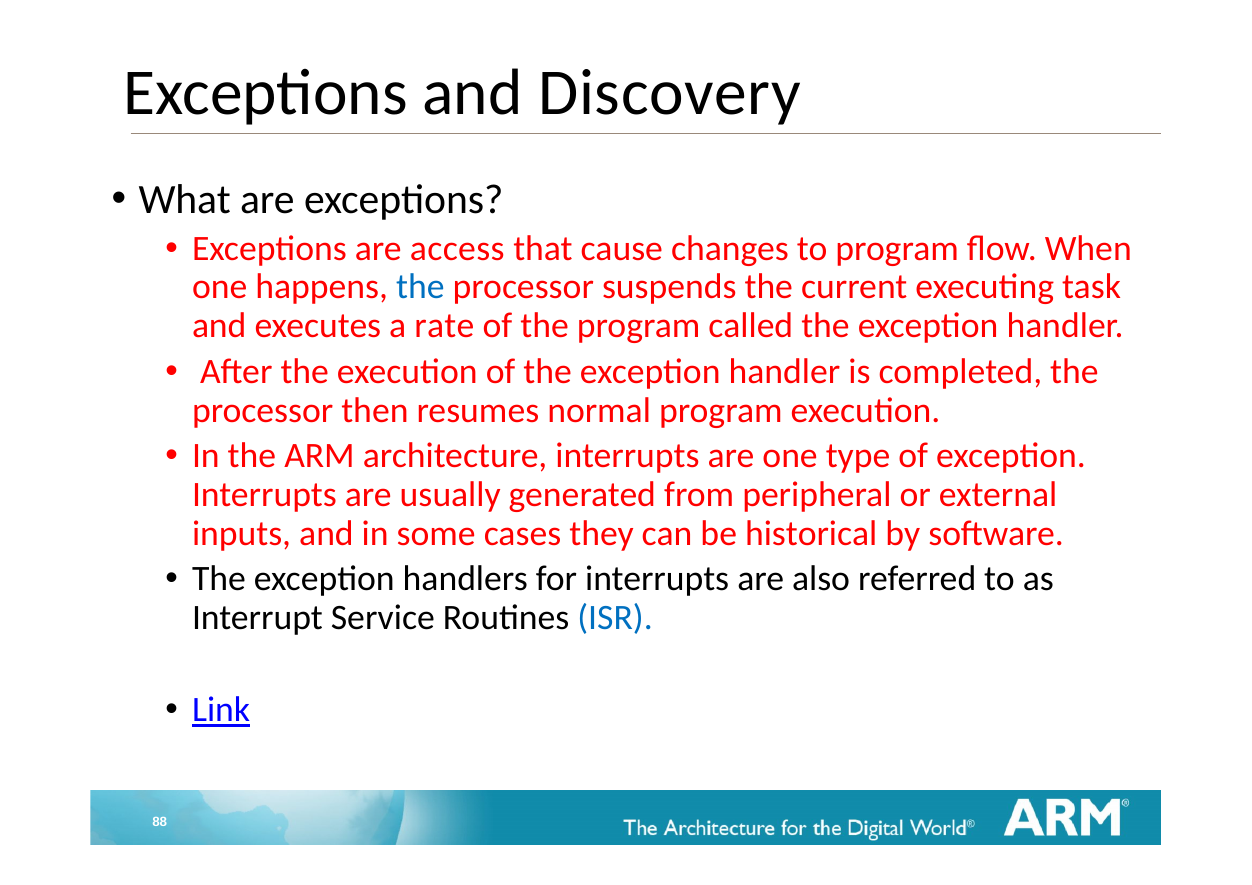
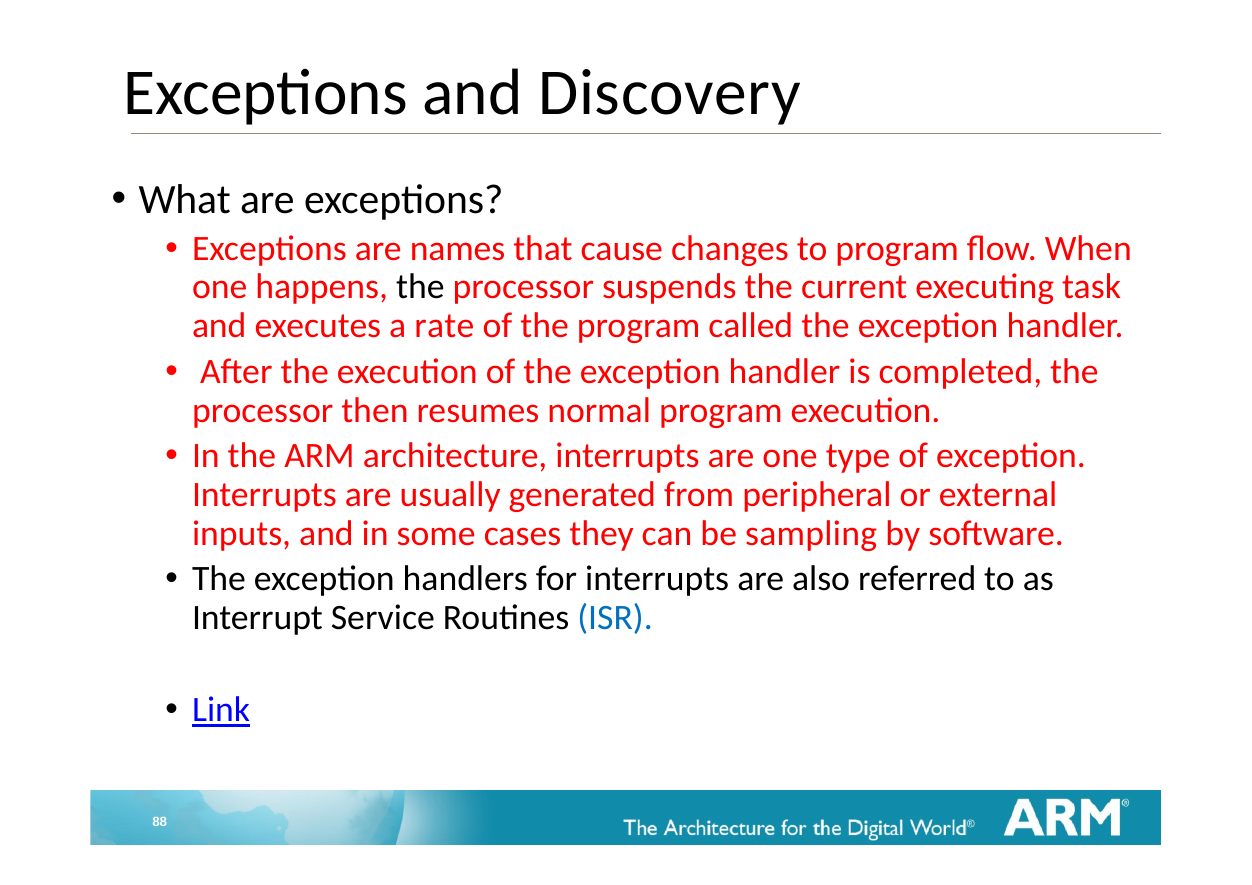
access: access -> names
the at (420, 287) colour: blue -> black
historical: historical -> sampling
